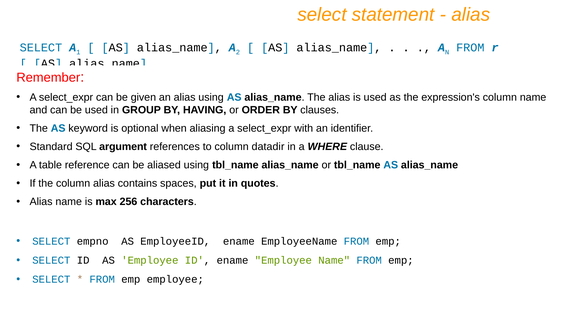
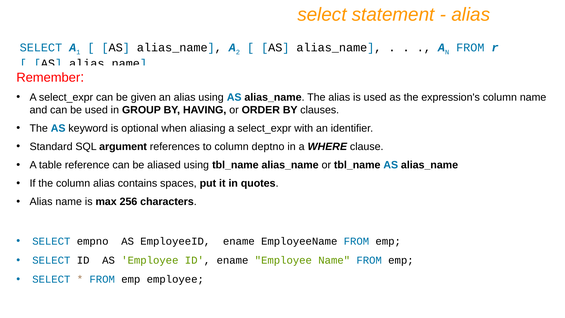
datadir: datadir -> deptno
